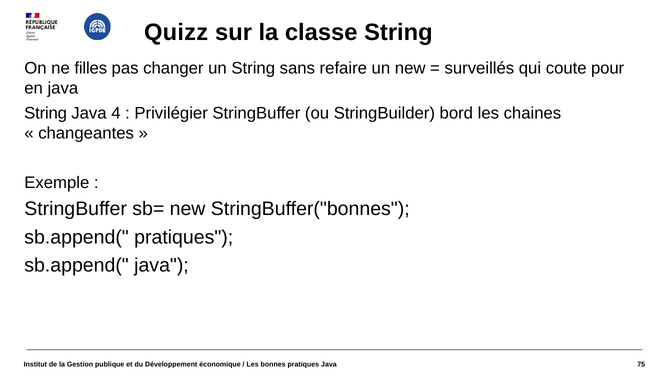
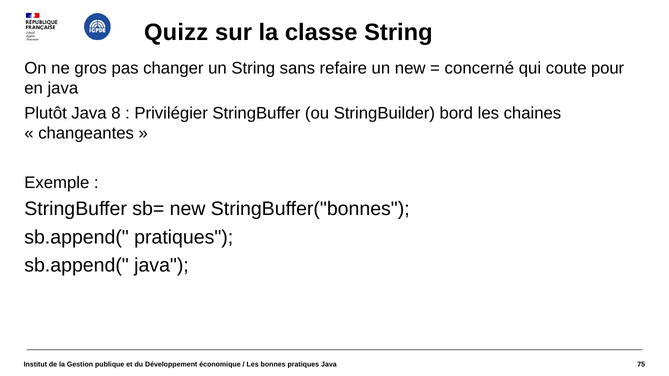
filles: filles -> gros
surveillés: surveillés -> concerné
String at (46, 113): String -> Plutôt
4: 4 -> 8
